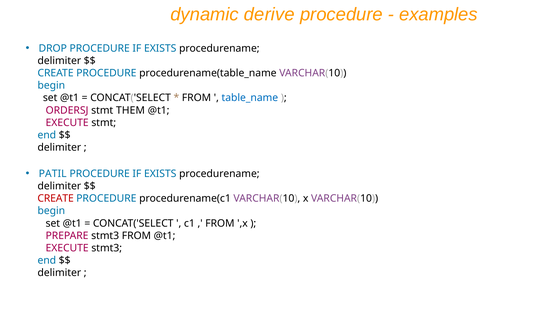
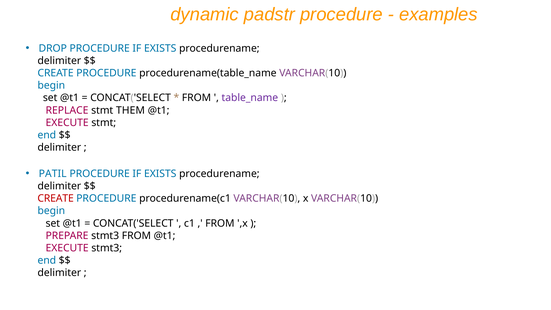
derive: derive -> padstr
table_name colour: blue -> purple
ORDERSJ: ORDERSJ -> REPLACE
